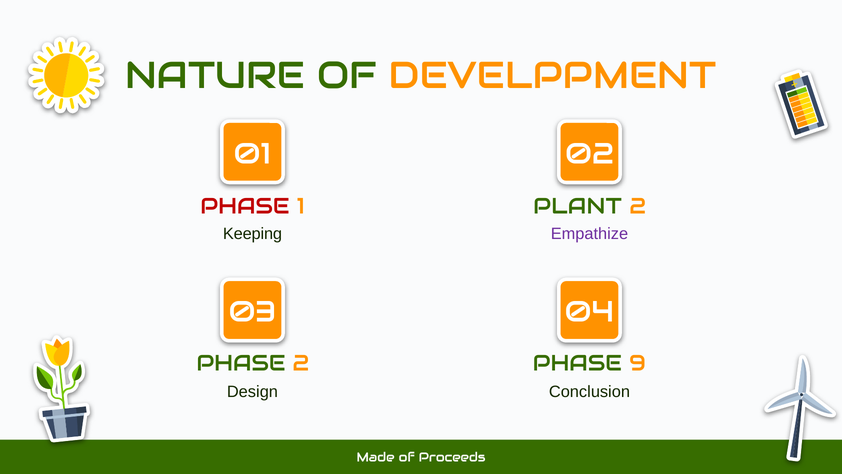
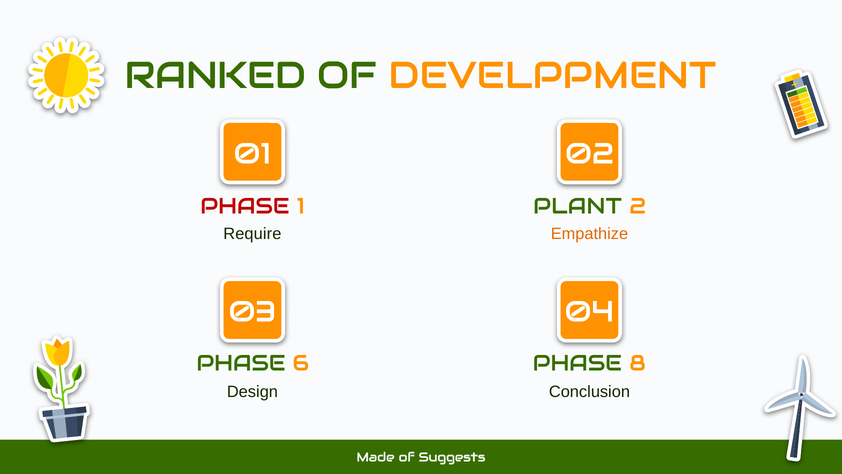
NATURE: NATURE -> RANKED
Keeping: Keeping -> Require
Empathize colour: purple -> orange
PHASE 2: 2 -> 6
9: 9 -> 8
Proceeds: Proceeds -> Suggests
